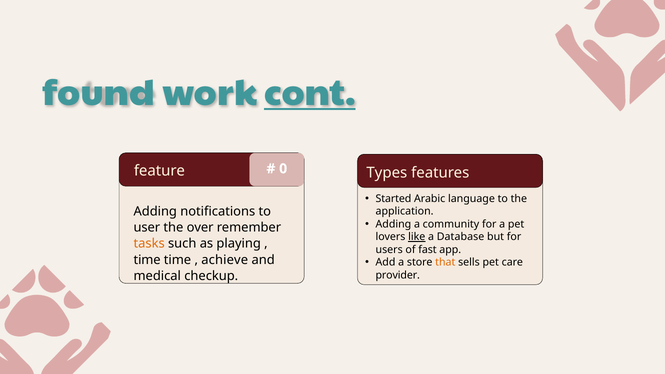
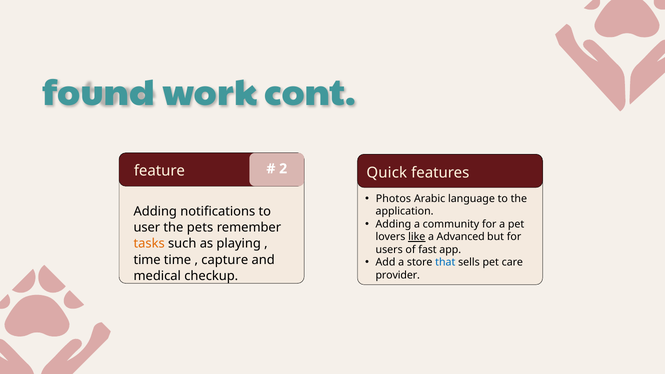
cont underline: present -> none
0: 0 -> 2
Types: Types -> Quick
Started: Started -> Photos
over: over -> pets
Database: Database -> Advanced
achieve: achieve -> capture
that colour: orange -> blue
